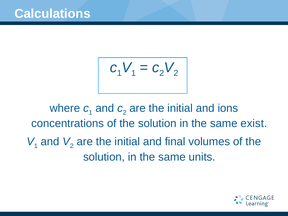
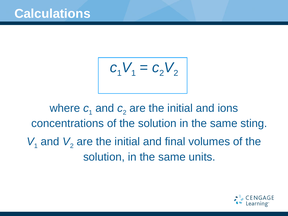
exist: exist -> sting
